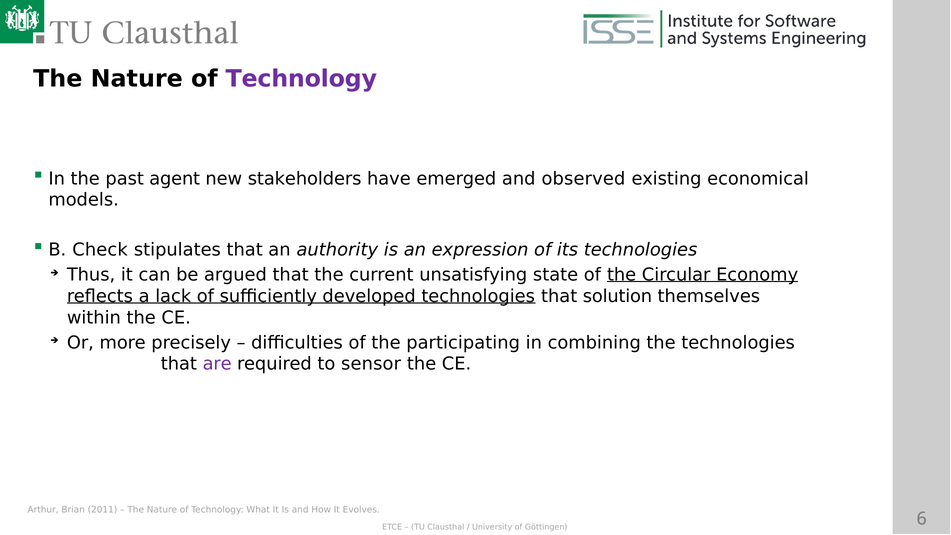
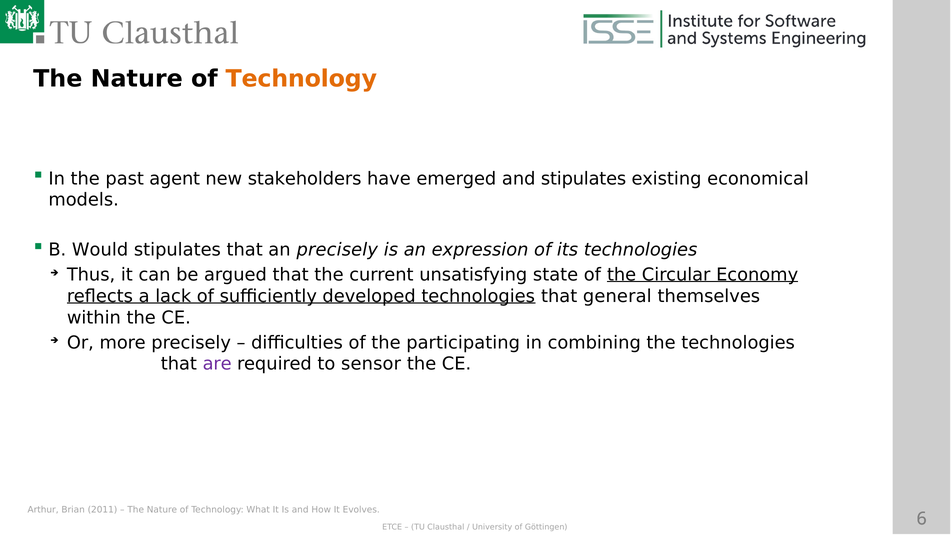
Technology at (301, 79) colour: purple -> orange
and observed: observed -> stipulates
Check: Check -> Would
an authority: authority -> precisely
solution: solution -> general
